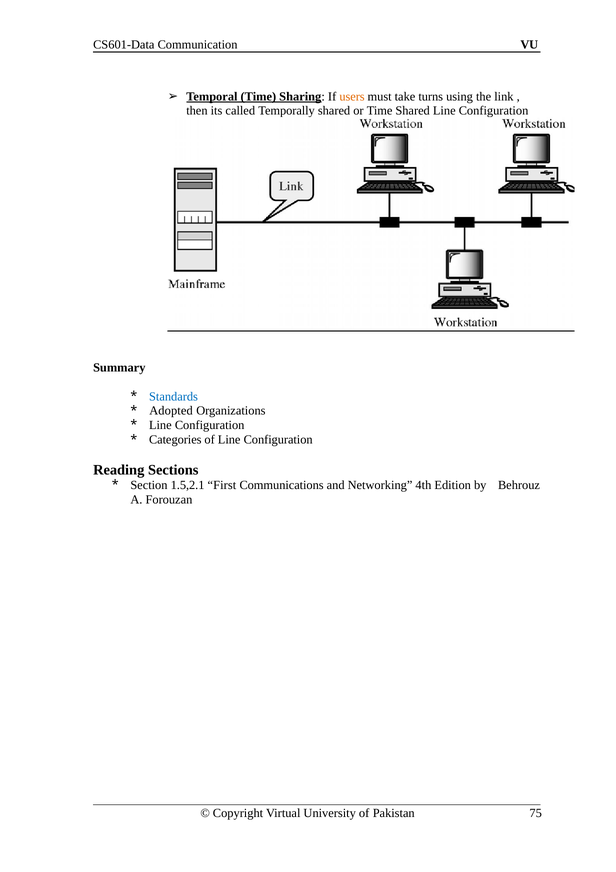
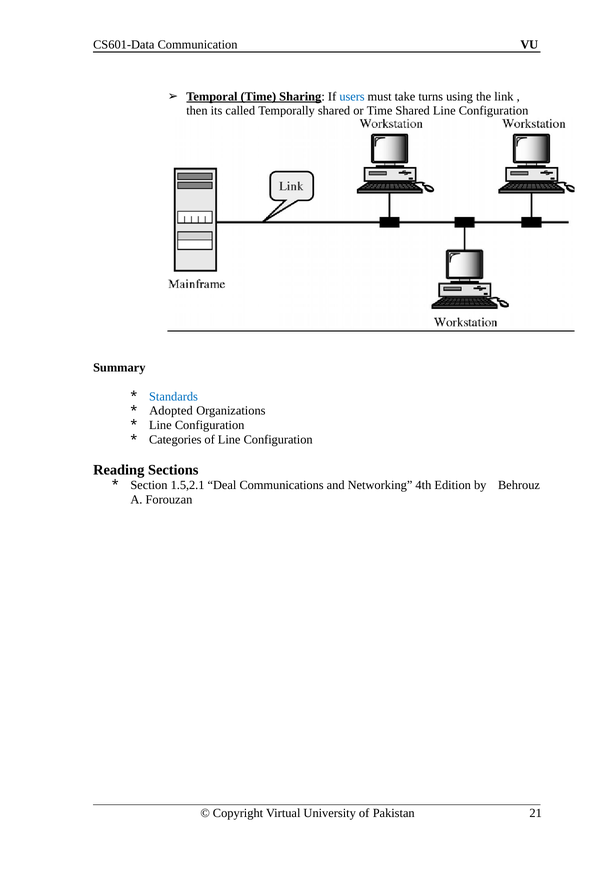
users colour: orange -> blue
First: First -> Deal
75: 75 -> 21
